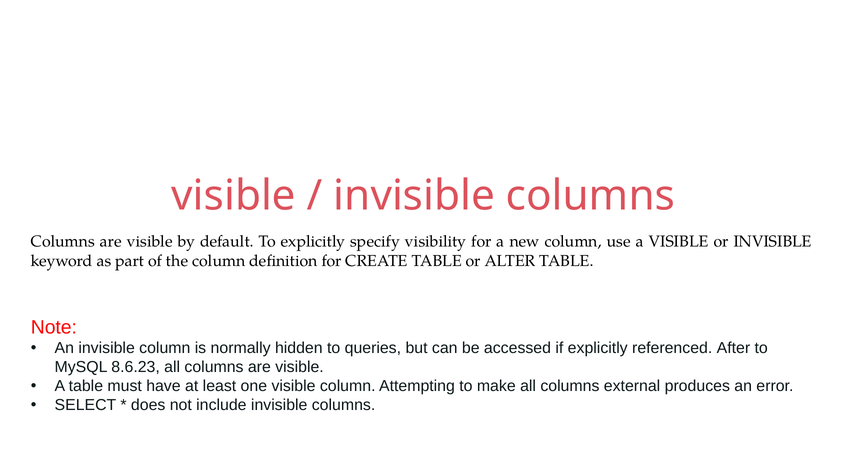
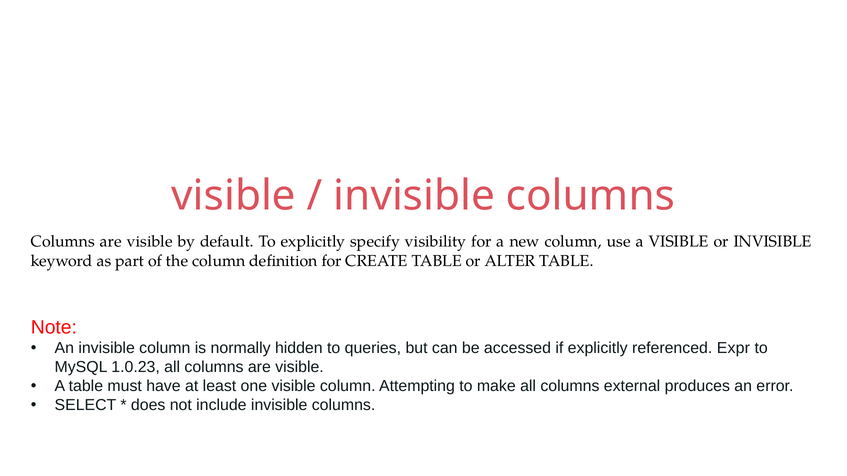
After: After -> Expr
8.6.23: 8.6.23 -> 1.0.23
